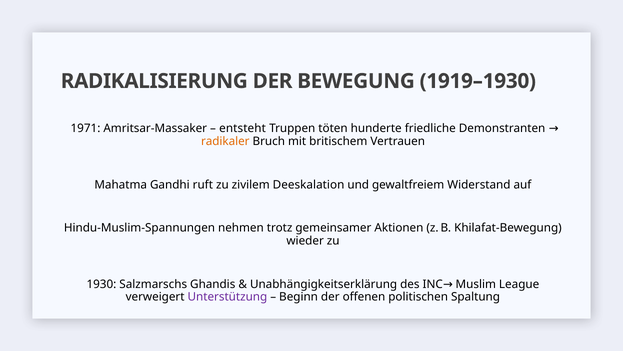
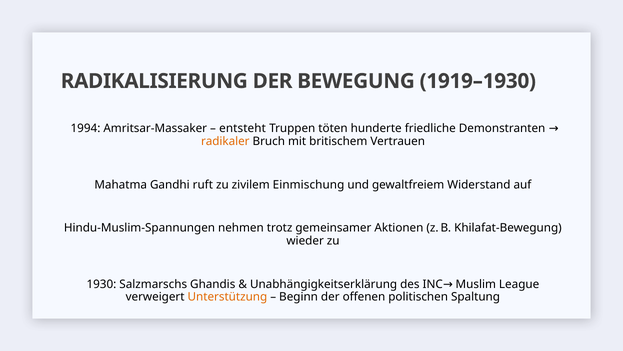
1971: 1971 -> 1994
Deeskalation: Deeskalation -> Einmischung
Unterstützung colour: purple -> orange
